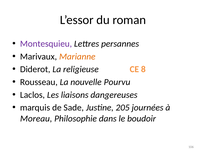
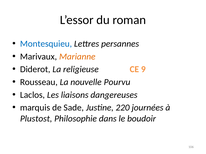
Montesquieu colour: purple -> blue
8: 8 -> 9
205: 205 -> 220
Moreau: Moreau -> Plustost
